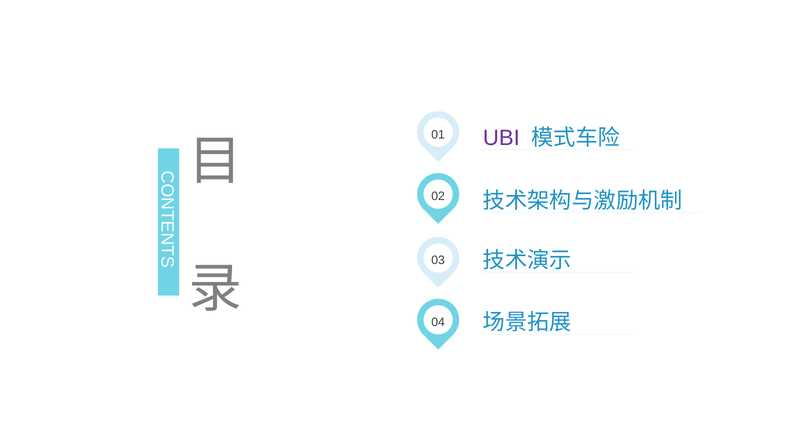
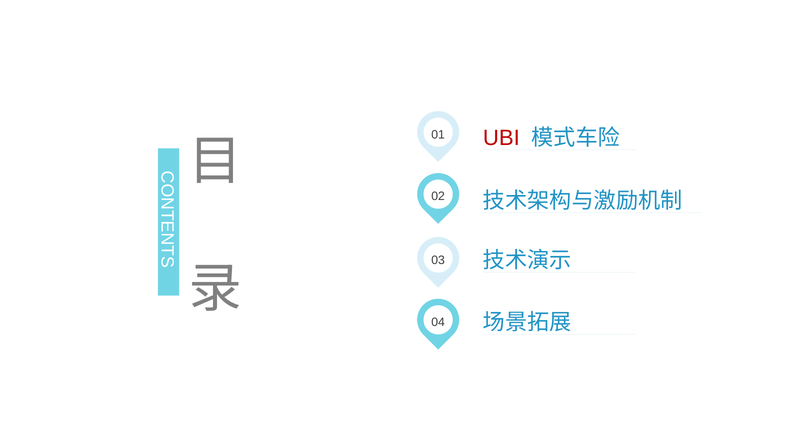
UBI colour: purple -> red
